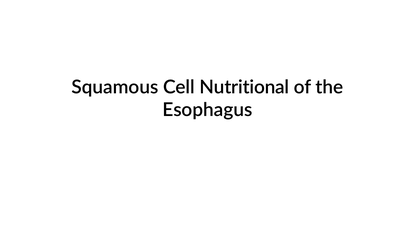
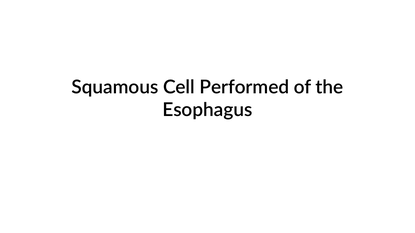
Nutritional: Nutritional -> Performed
